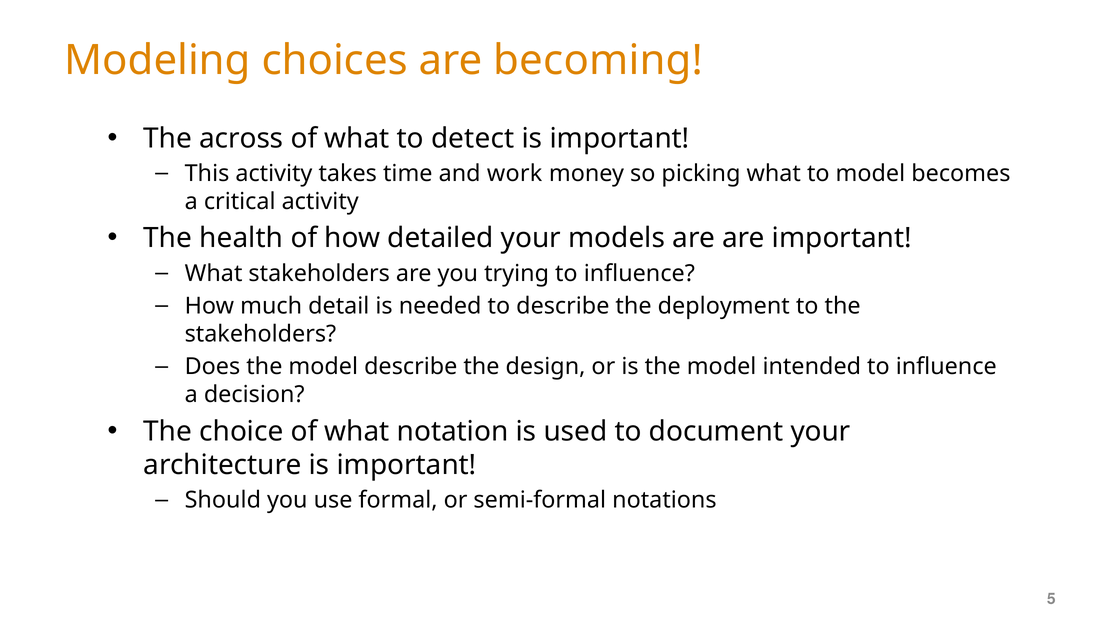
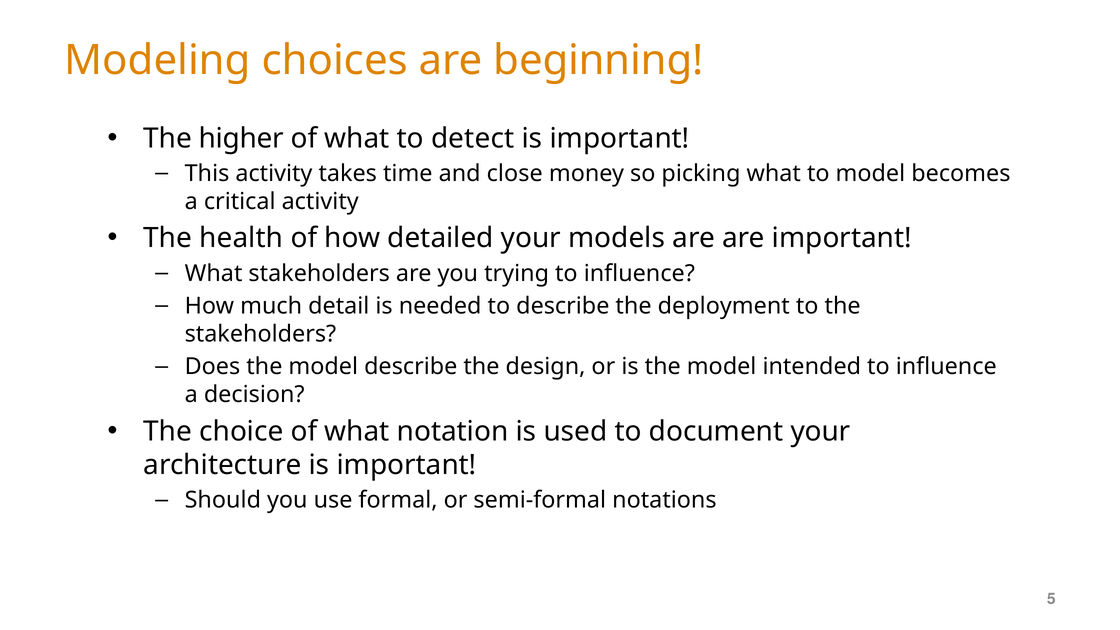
becoming: becoming -> beginning
across: across -> higher
work: work -> close
